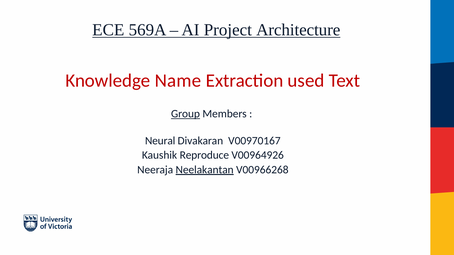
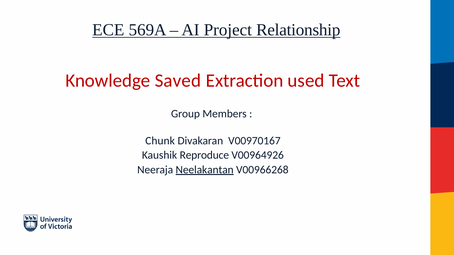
Architecture: Architecture -> Relationship
Name: Name -> Saved
Group underline: present -> none
Neural: Neural -> Chunk
